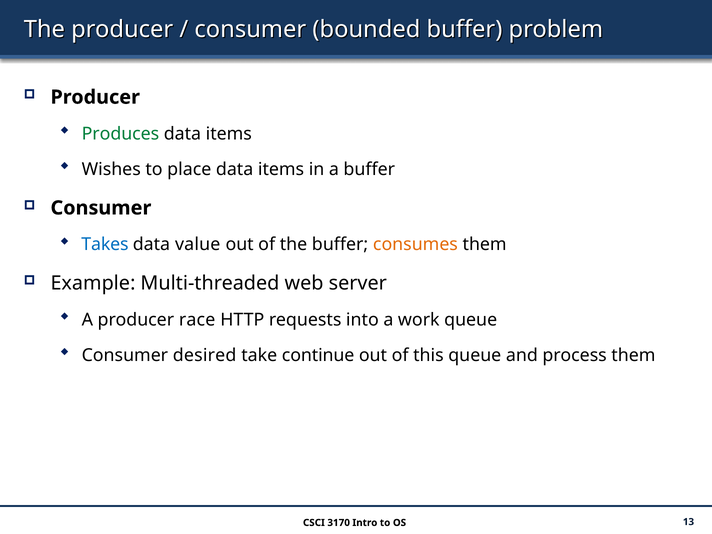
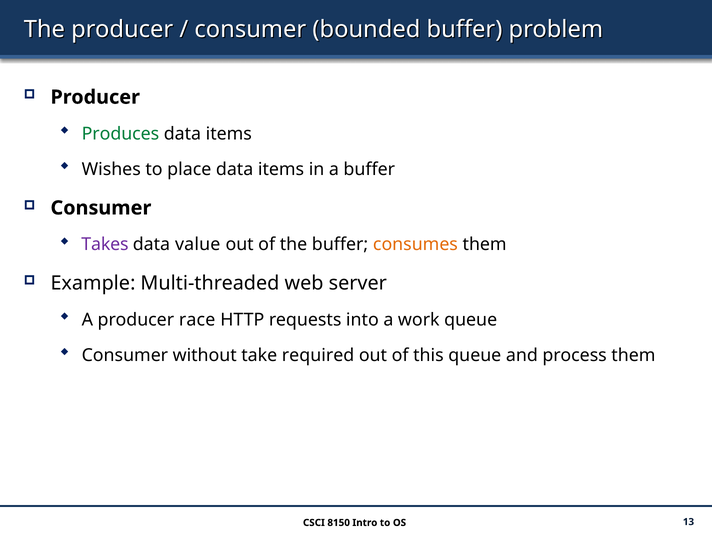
Takes colour: blue -> purple
desired: desired -> without
continue: continue -> required
3170: 3170 -> 8150
